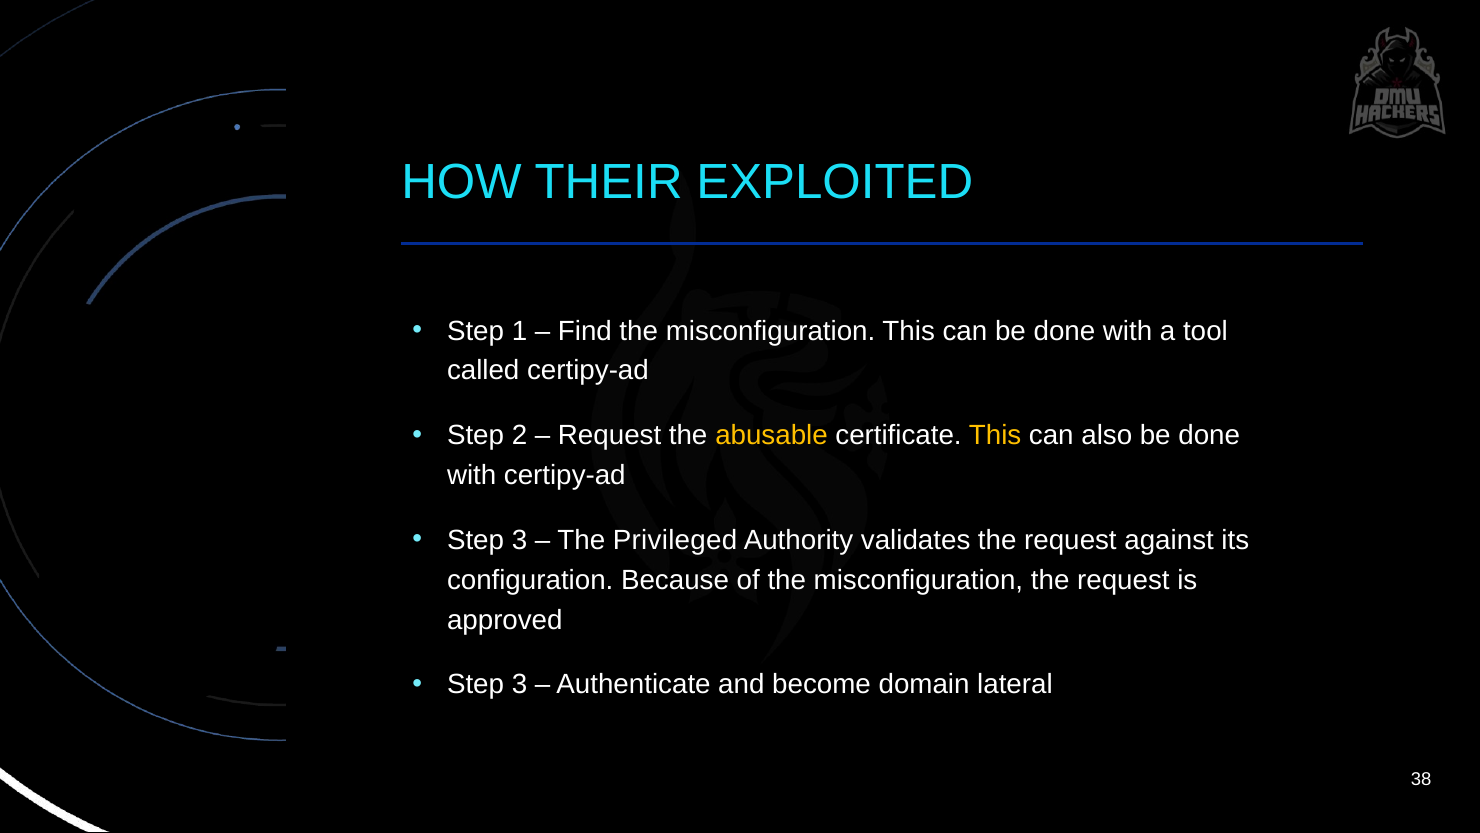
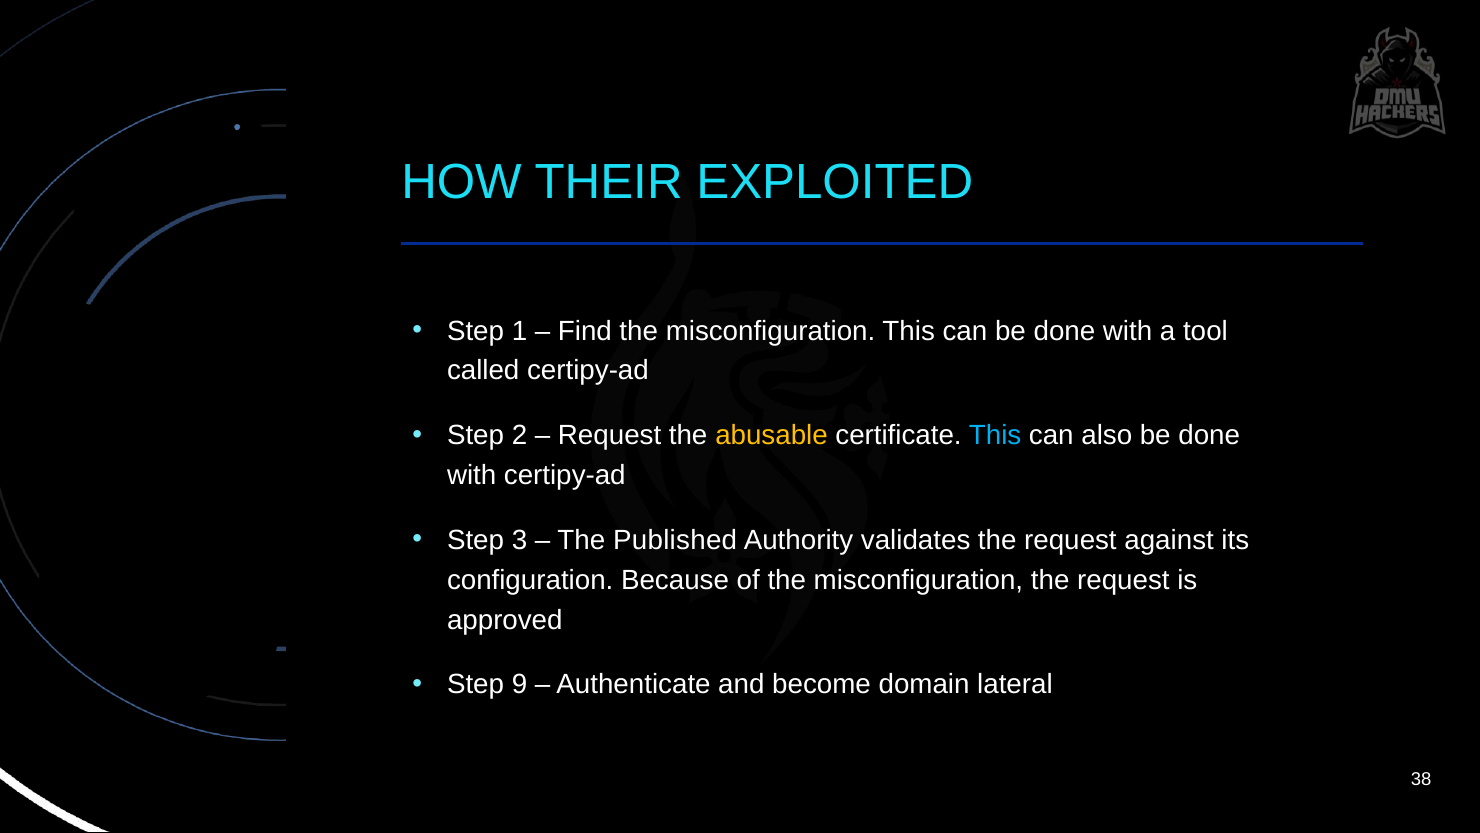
This at (995, 435) colour: yellow -> light blue
Privileged: Privileged -> Published
3 at (519, 684): 3 -> 9
